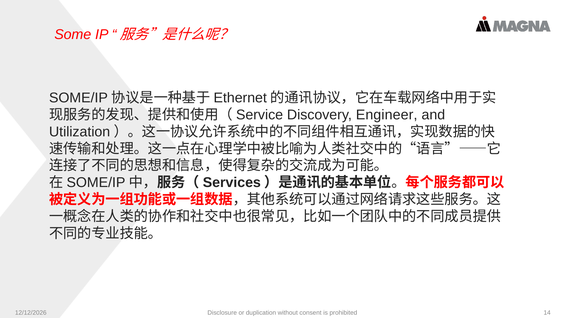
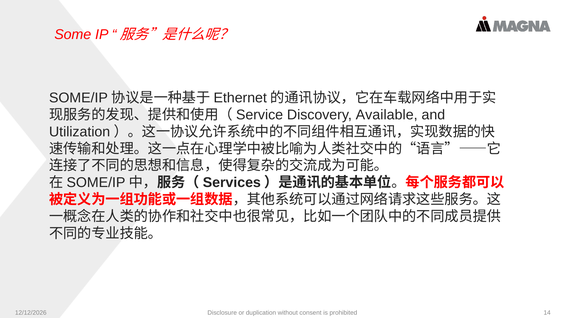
Engineer: Engineer -> Available
